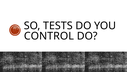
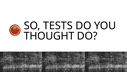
CONTROL: CONTROL -> THOUGHT
